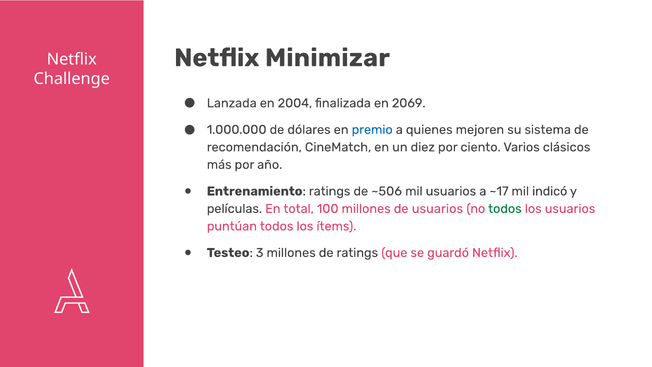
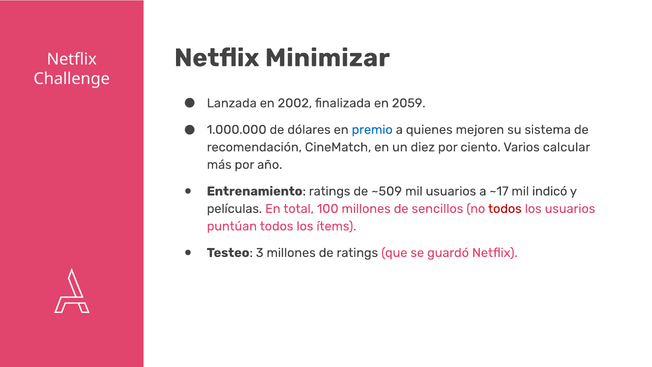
2004: 2004 -> 2002
2069: 2069 -> 2059
clásicos: clásicos -> calcular
~506: ~506 -> ~509
de usuarios: usuarios -> sencillos
todos at (505, 209) colour: green -> red
